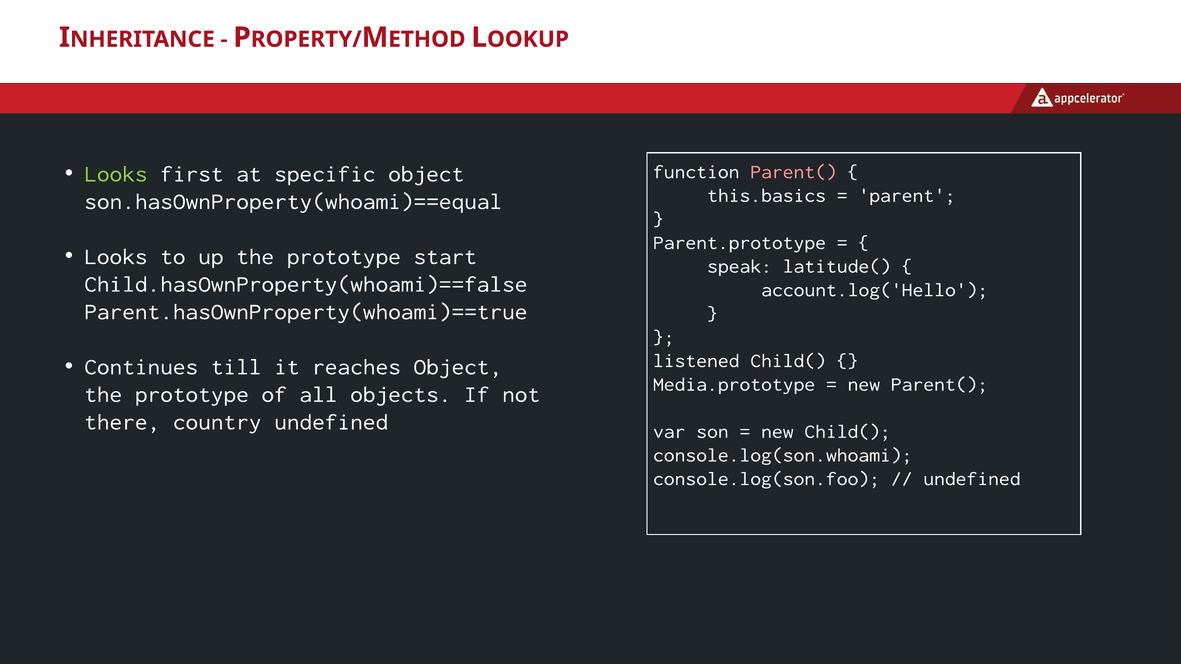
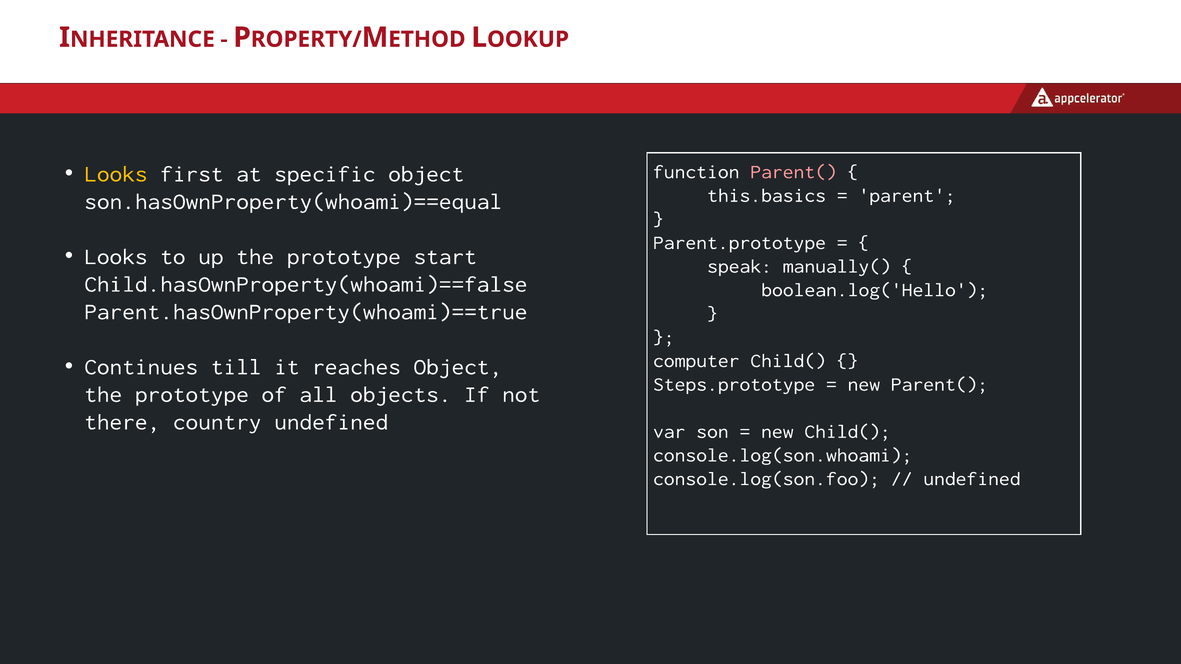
Looks at (116, 174) colour: light green -> yellow
latitude(: latitude( -> manually(
account.log('Hello: account.log('Hello -> boolean.log('Hello
listened: listened -> computer
Media.prototype: Media.prototype -> Steps.prototype
